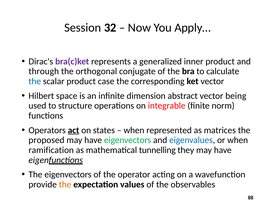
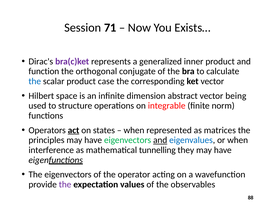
32: 32 -> 71
Apply…: Apply… -> Exists…
through: through -> function
proposed: proposed -> principles
and at (160, 140) underline: none -> present
ramification: ramification -> interference
the at (65, 184) colour: orange -> purple
